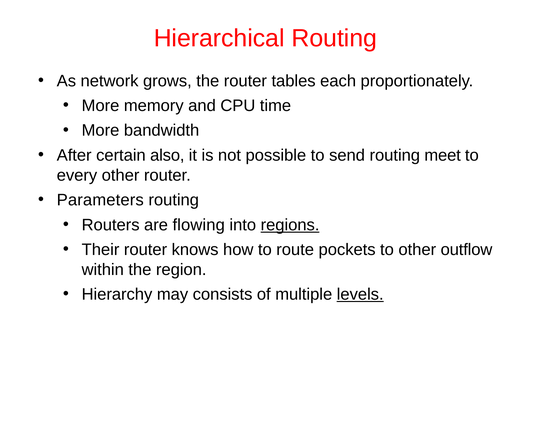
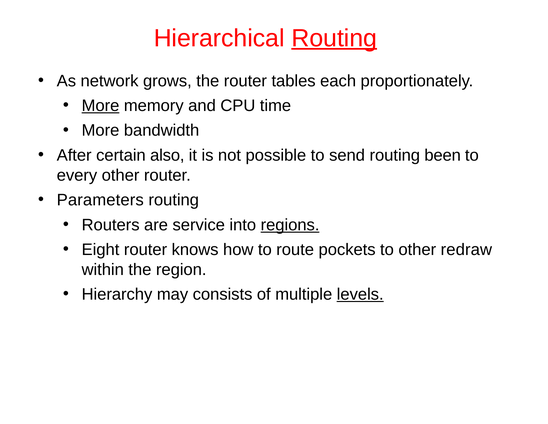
Routing at (334, 38) underline: none -> present
More at (101, 106) underline: none -> present
meet: meet -> been
flowing: flowing -> service
Their: Their -> Eight
outflow: outflow -> redraw
